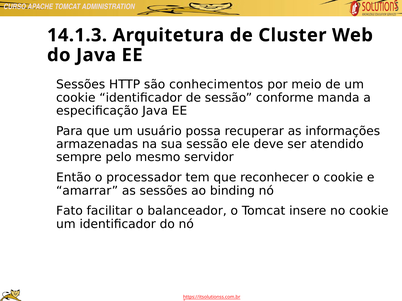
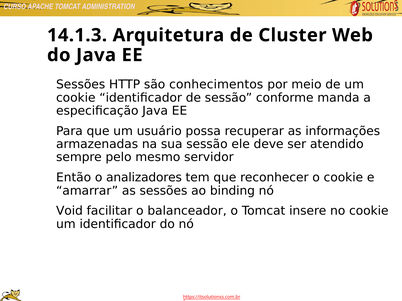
processador: processador -> analizadores
Fato: Fato -> Void
